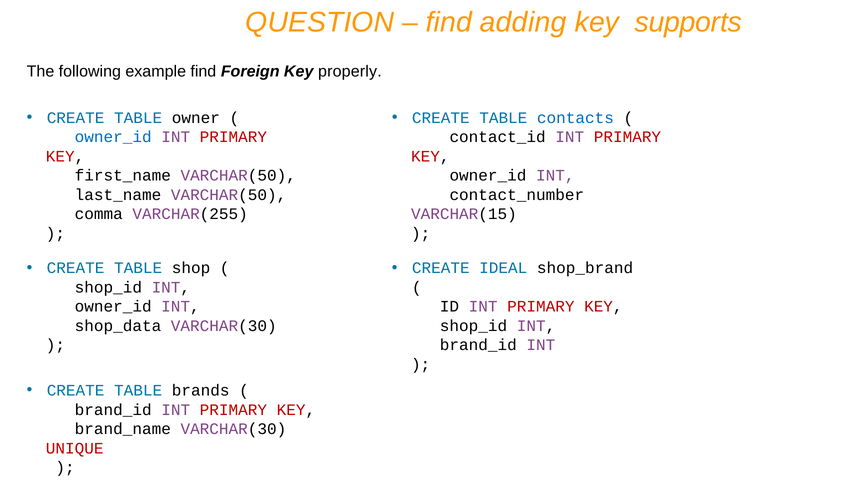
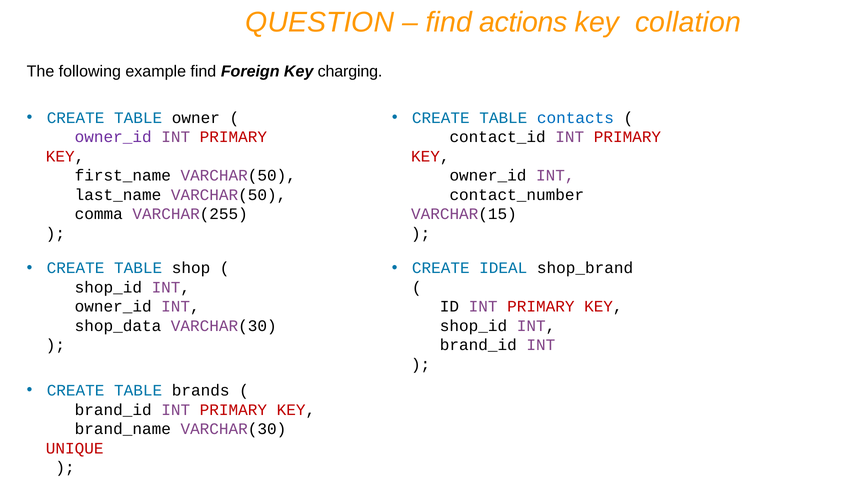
adding: adding -> actions
supports: supports -> collation
properly: properly -> charging
owner_id at (113, 137) colour: blue -> purple
